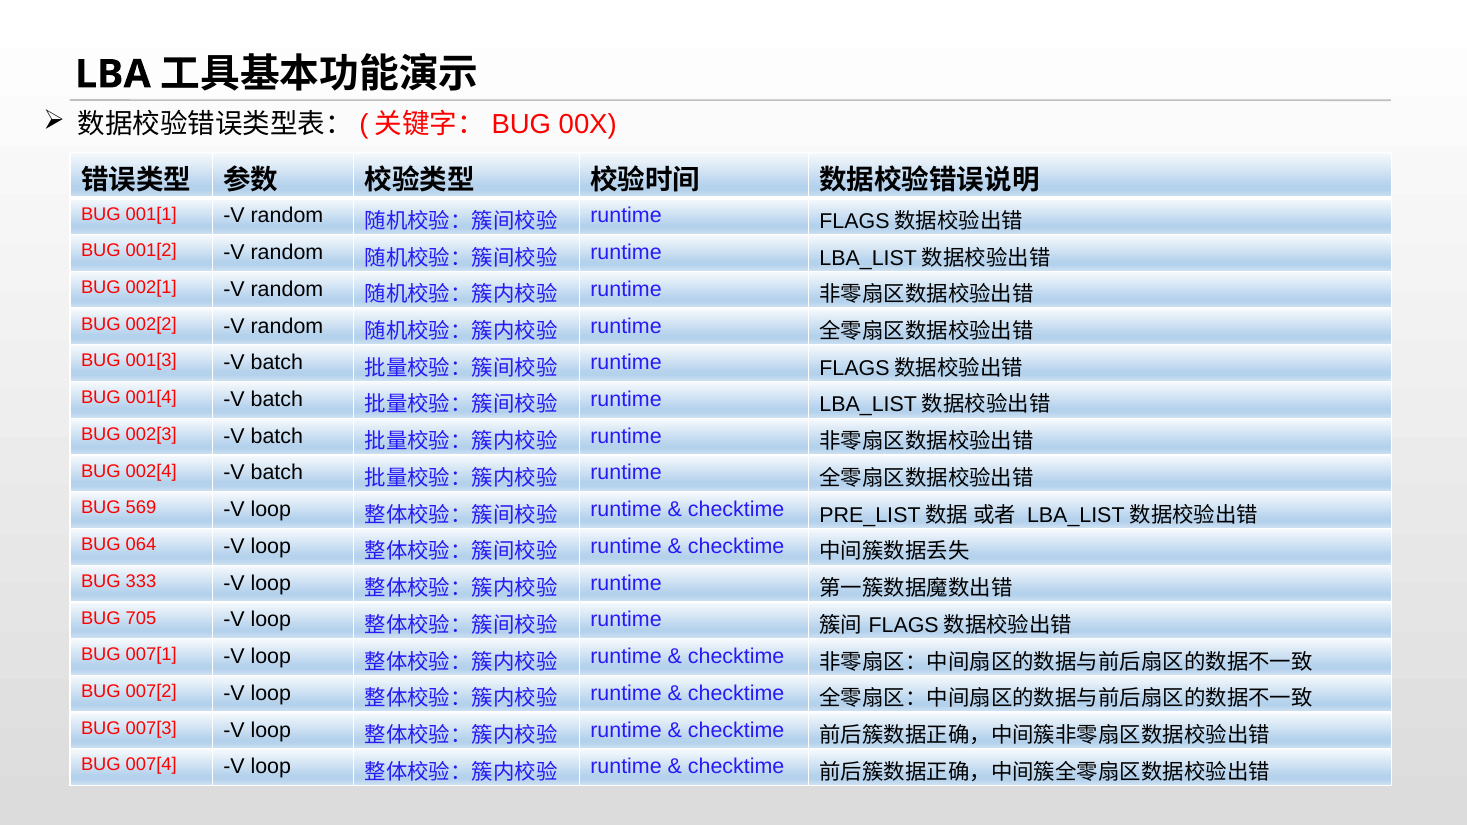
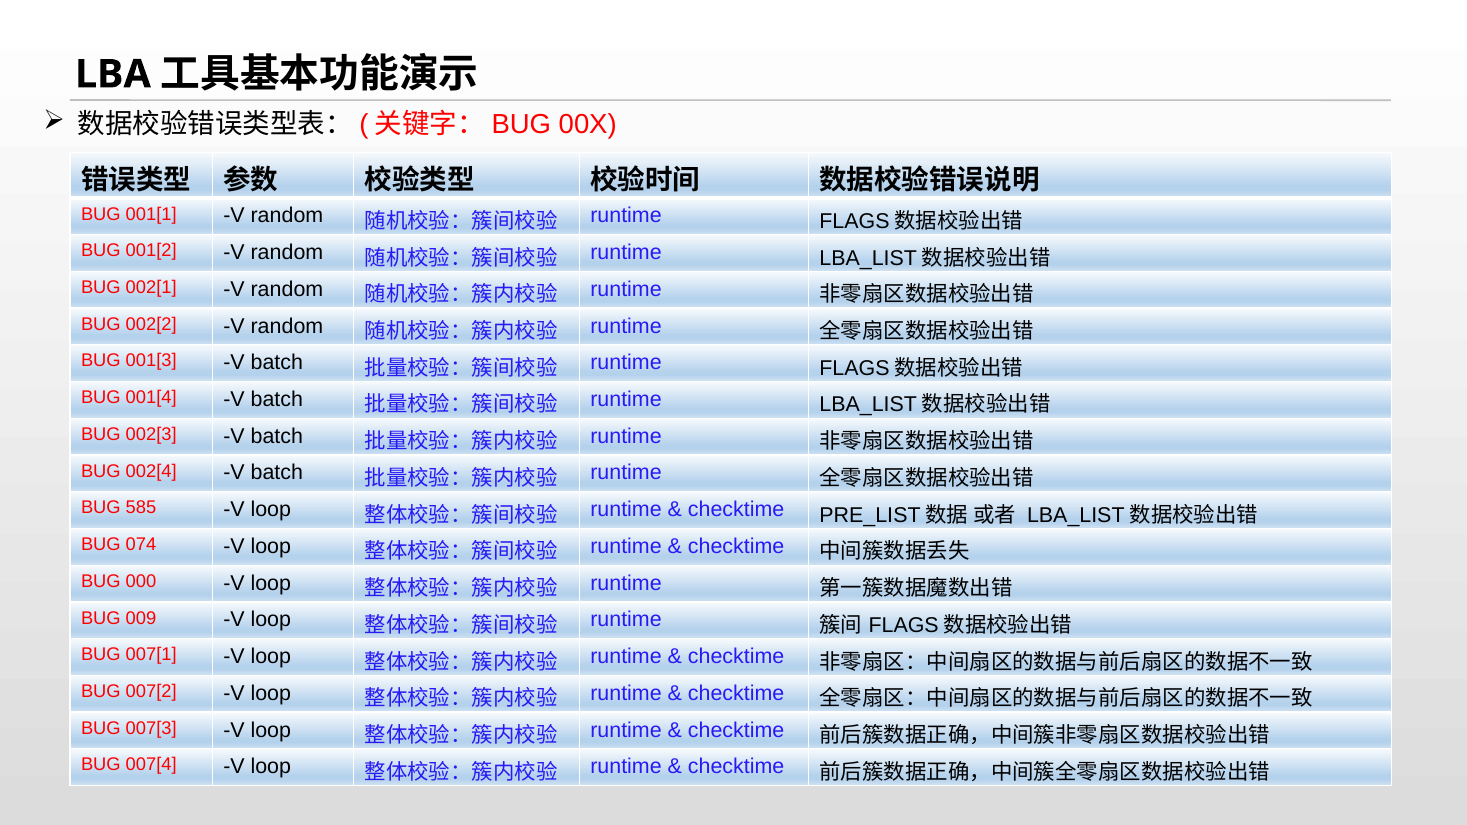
569: 569 -> 585
064: 064 -> 074
333: 333 -> 000
705: 705 -> 009
